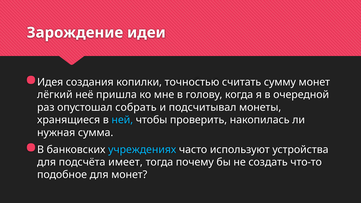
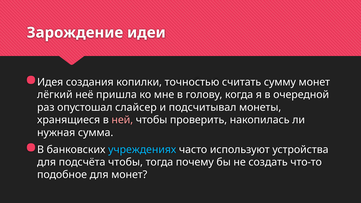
собрать: собрать -> слайсер
ней colour: light blue -> pink
подсчёта имеет: имеет -> чтобы
